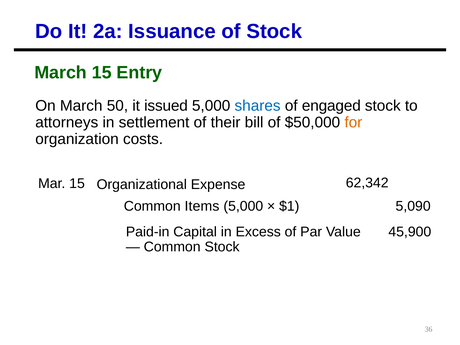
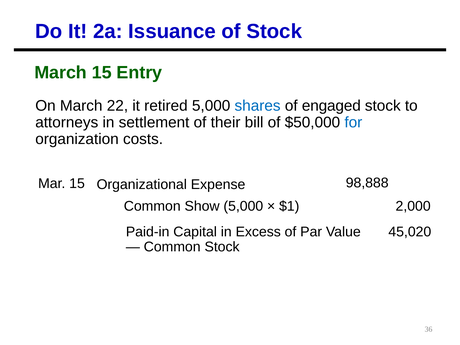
50: 50 -> 22
issued: issued -> retired
for colour: orange -> blue
62,342: 62,342 -> 98,888
Items: Items -> Show
5,090: 5,090 -> 2,000
45,900: 45,900 -> 45,020
